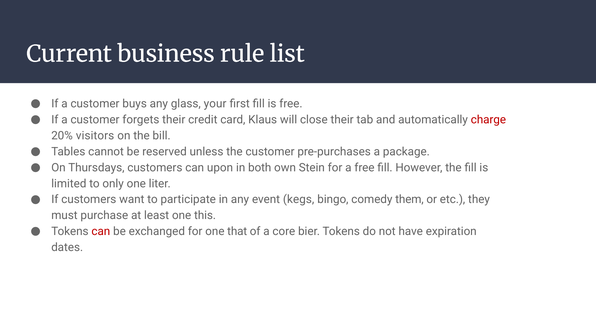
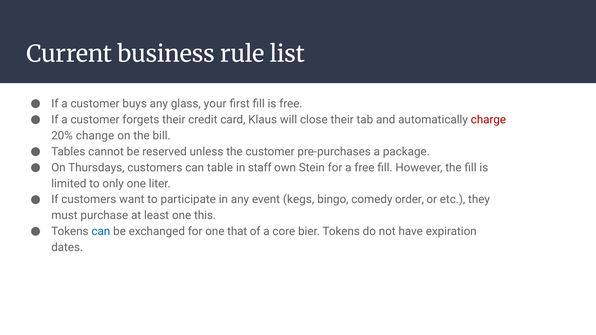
visitors: visitors -> change
upon: upon -> table
both: both -> staff
them: them -> order
can at (101, 232) colour: red -> blue
